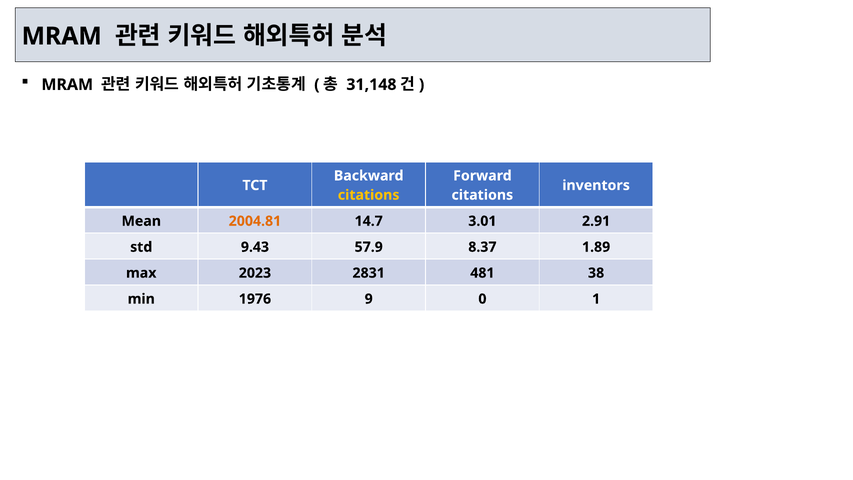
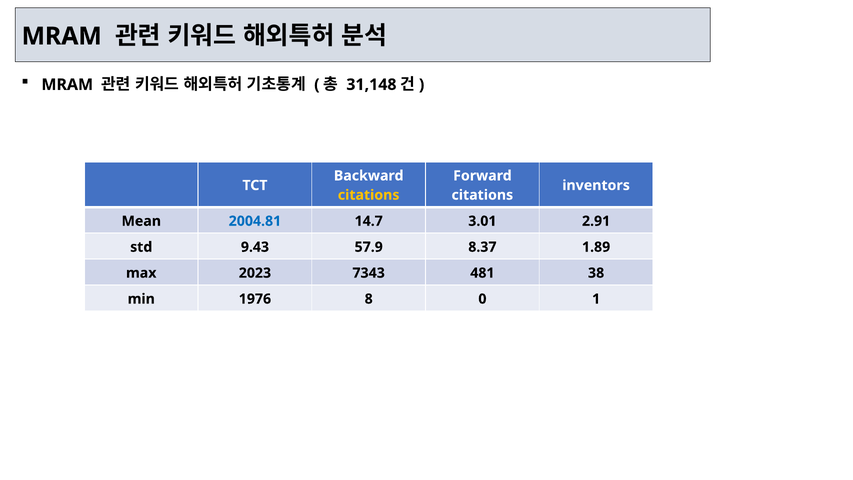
2004.81 colour: orange -> blue
2831: 2831 -> 7343
9: 9 -> 8
